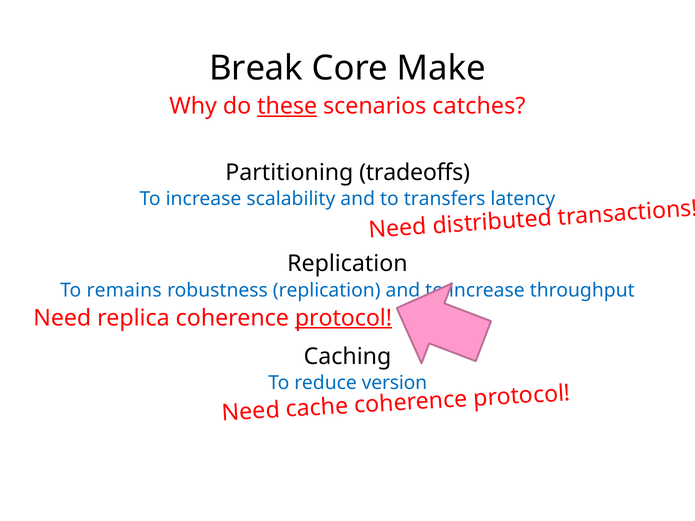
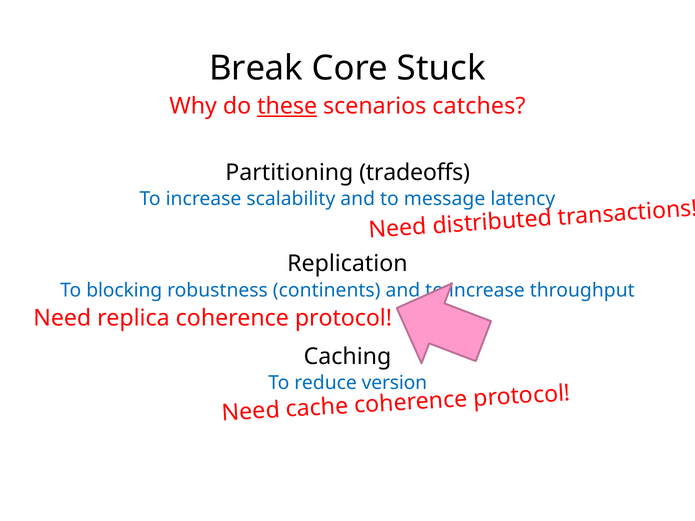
Make: Make -> Stuck
transfers: transfers -> message
remains: remains -> blocking
robustness replication: replication -> continents
protocol at (343, 318) underline: present -> none
